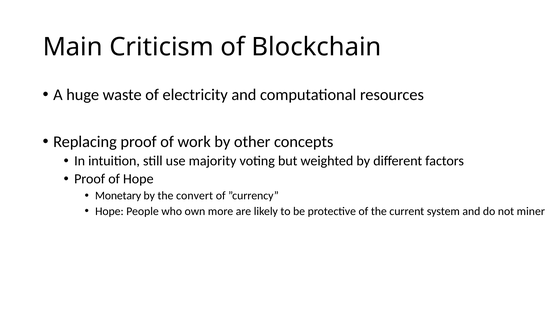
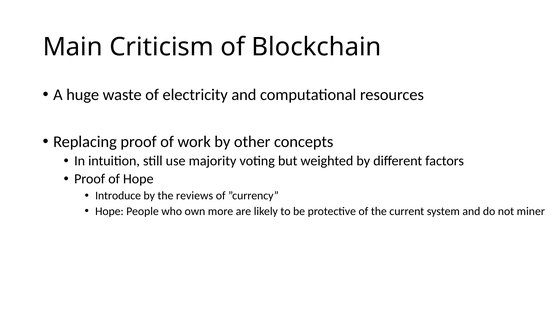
Monetary: Monetary -> Introduce
convert: convert -> reviews
